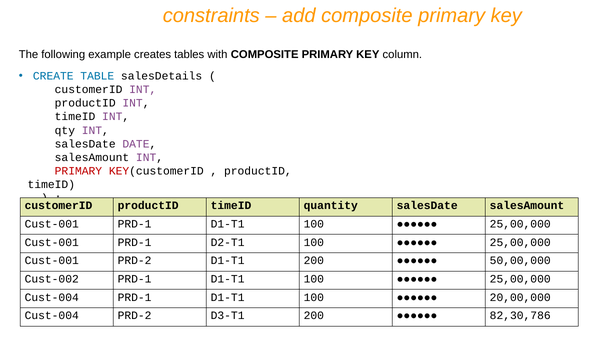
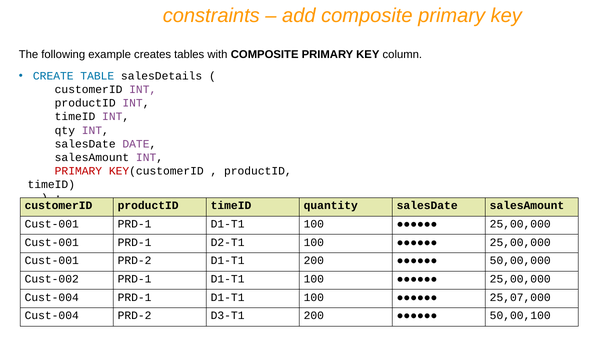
20,00,000: 20,00,000 -> 25,07,000
82,30,786: 82,30,786 -> 50,00,100
